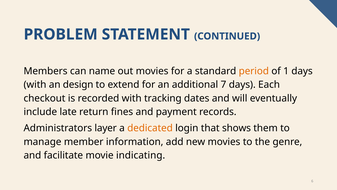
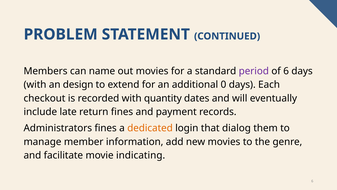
period colour: orange -> purple
of 1: 1 -> 6
7: 7 -> 0
tracking: tracking -> quantity
Administrators layer: layer -> fines
shows: shows -> dialog
